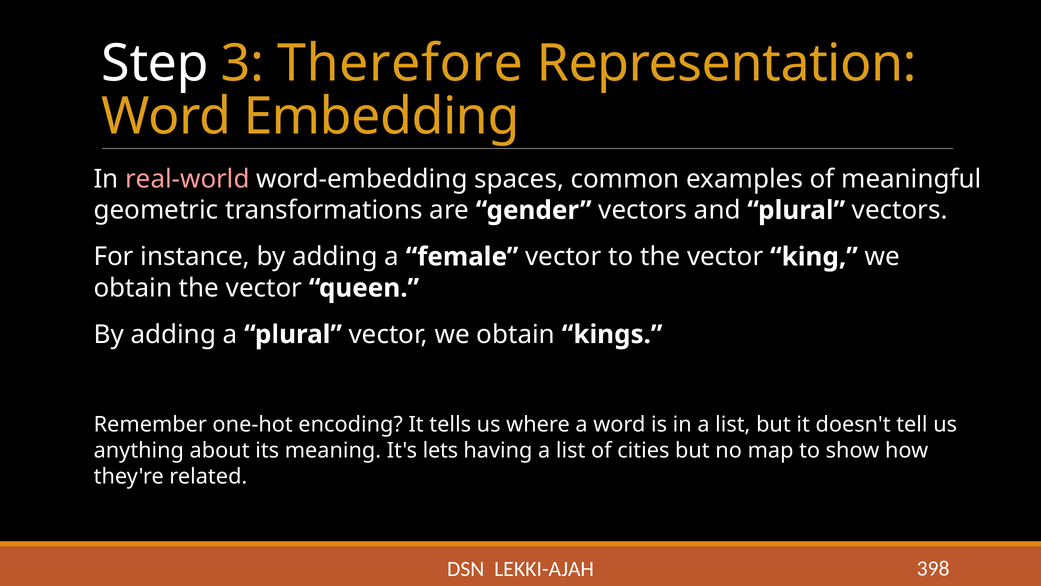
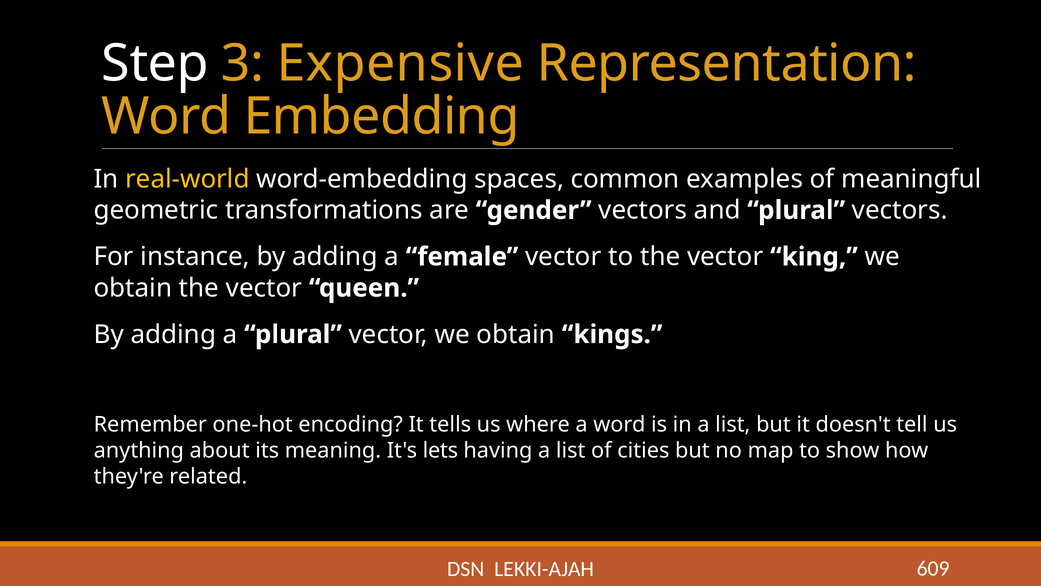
Therefore: Therefore -> Expensive
real-world colour: pink -> yellow
398: 398 -> 609
